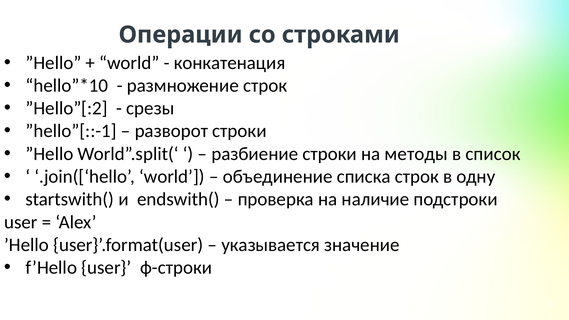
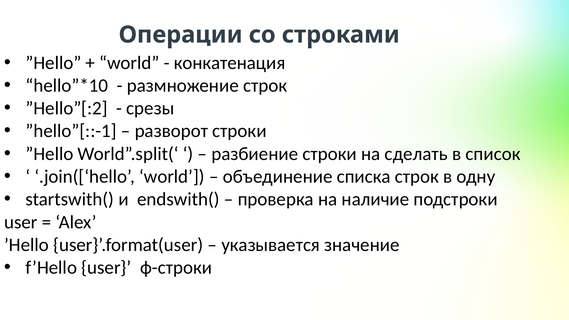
методы: методы -> сделать
